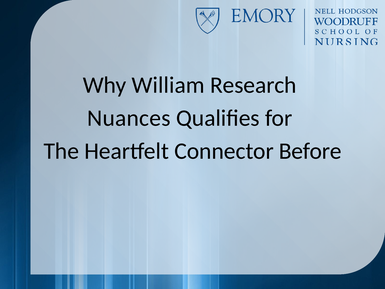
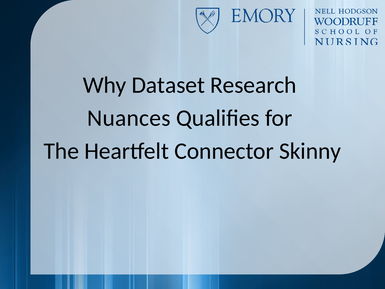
William: William -> Dataset
Before: Before -> Skinny
